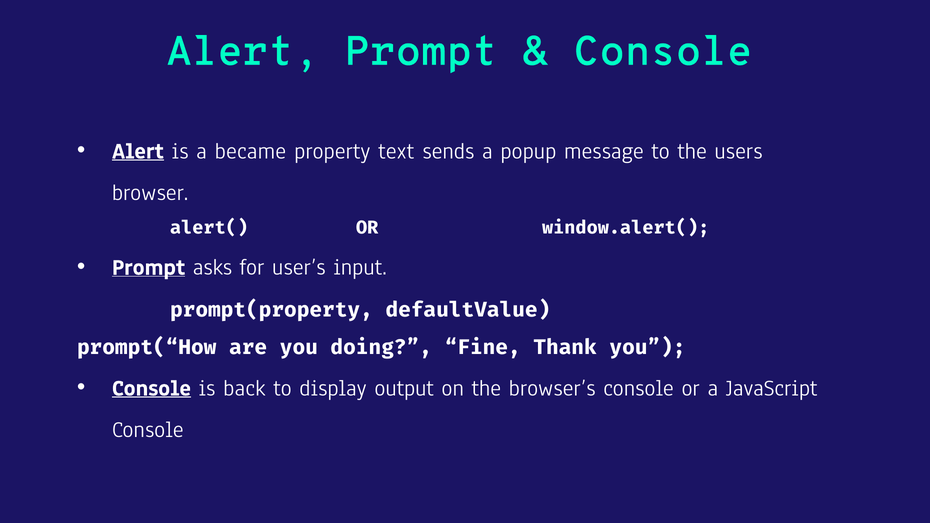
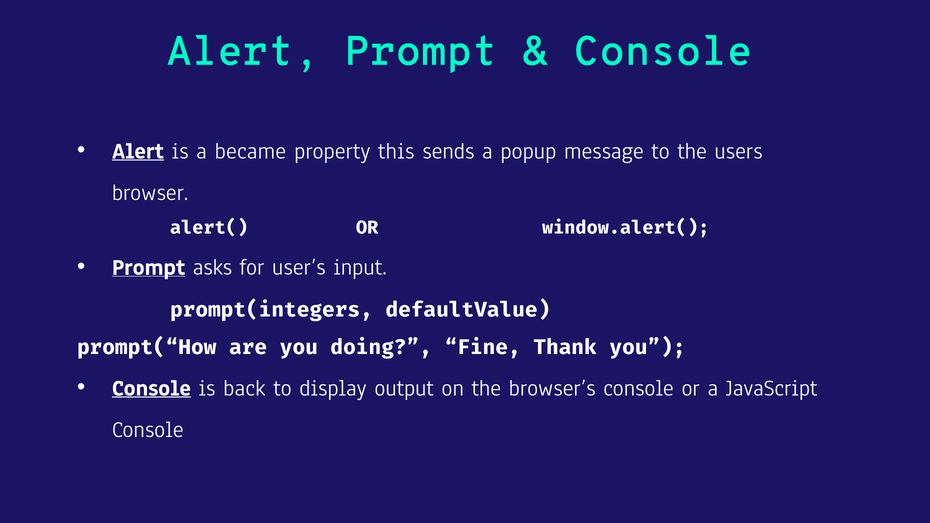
text: text -> this
prompt(property: prompt(property -> prompt(integers
